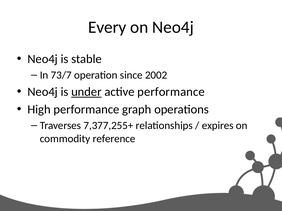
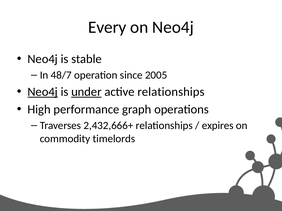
73/7: 73/7 -> 48/7
2002: 2002 -> 2005
Neo4j at (43, 92) underline: none -> present
active performance: performance -> relationships
7,377,255+: 7,377,255+ -> 2,432,666+
reference: reference -> timelords
